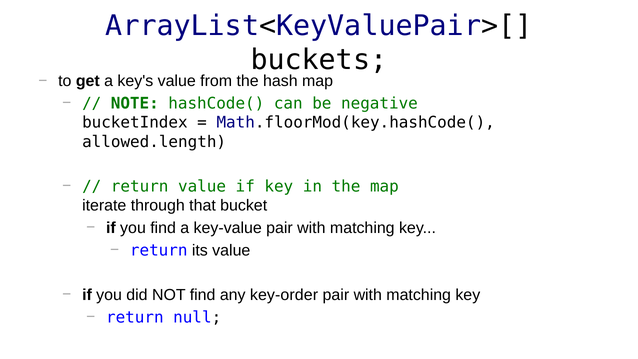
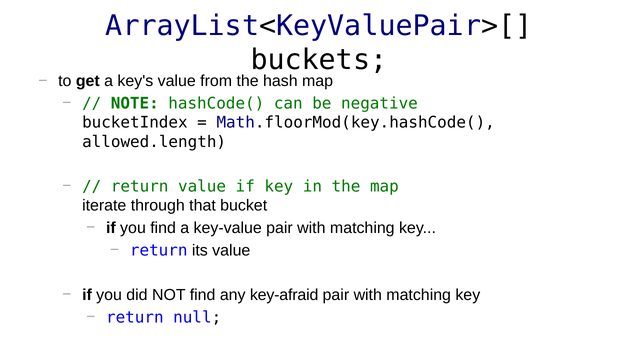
key-order: key-order -> key-afraid
